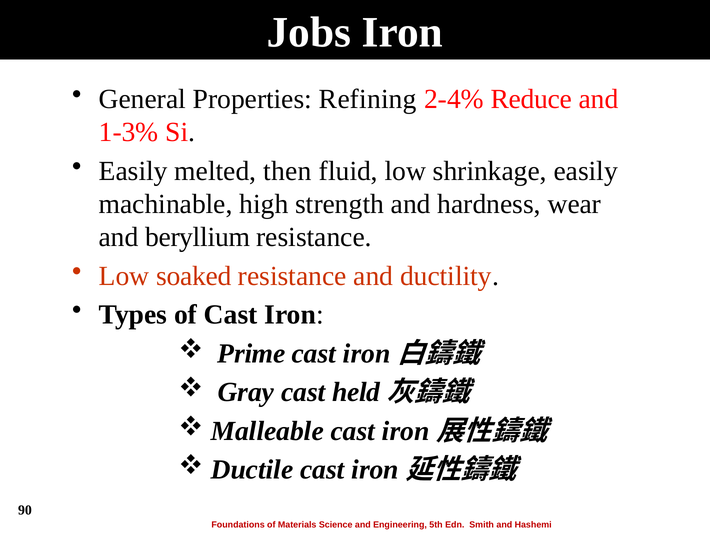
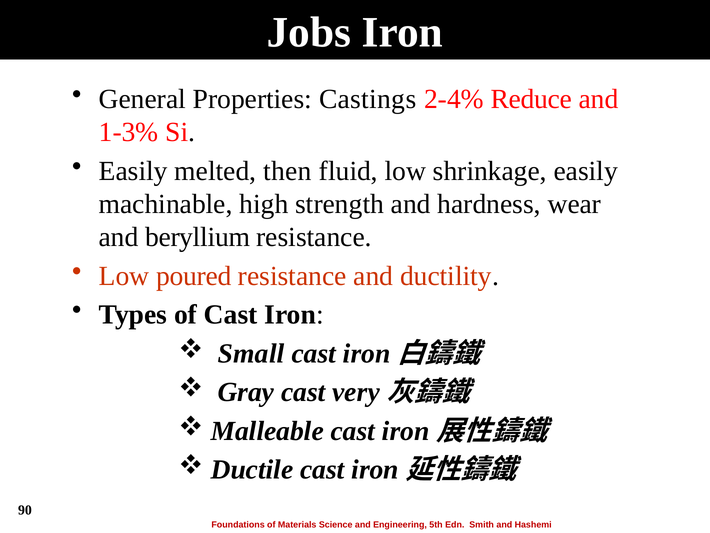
Refining: Refining -> Castings
soaked: soaked -> poured
Prime: Prime -> Small
held: held -> very
